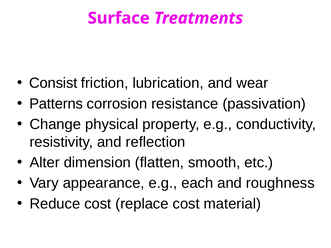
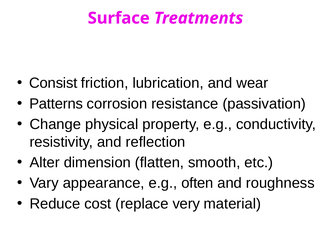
each: each -> often
replace cost: cost -> very
